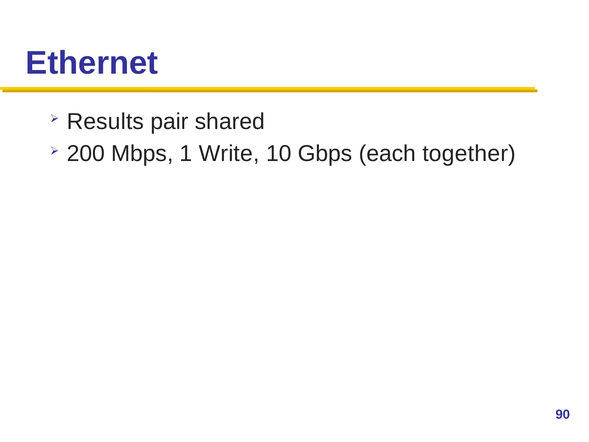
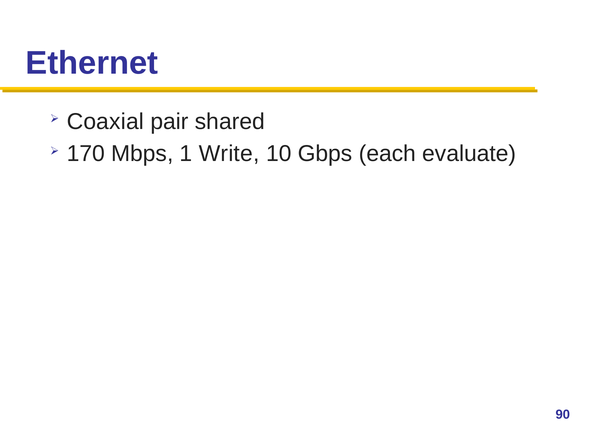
Results: Results -> Coaxial
200: 200 -> 170
together: together -> evaluate
